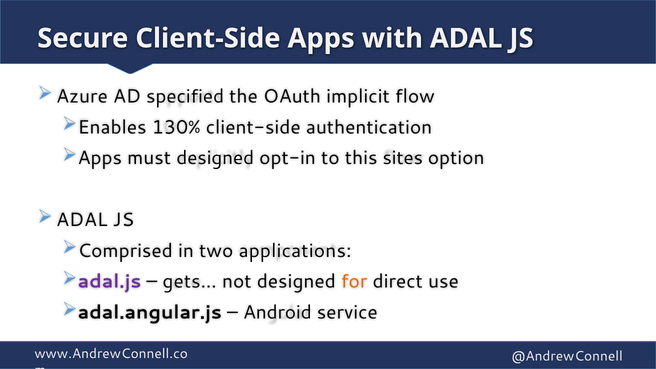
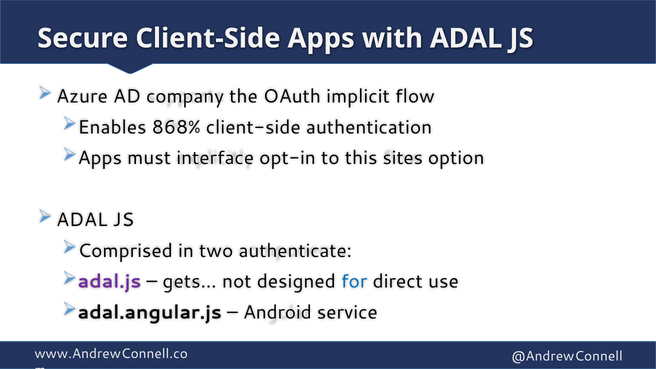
specified: specified -> company
130%: 130% -> 868%
must designed: designed -> interface
applications: applications -> authenticate
for colour: orange -> blue
